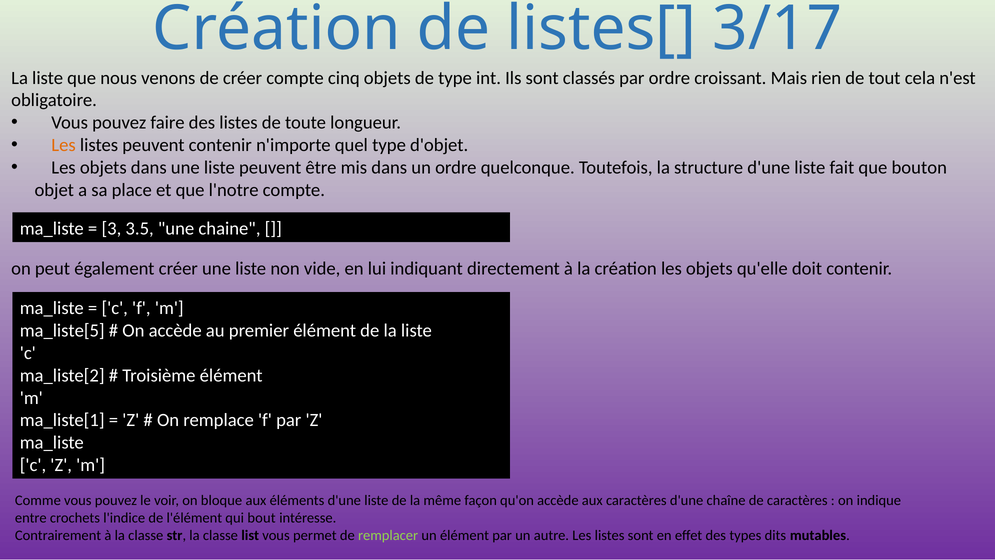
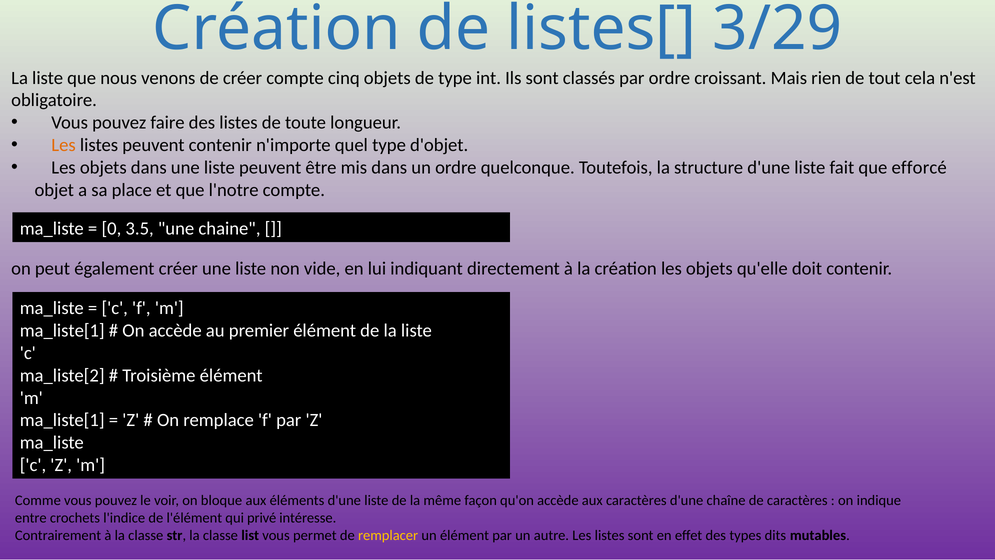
3/17: 3/17 -> 3/29
bouton: bouton -> efforcé
3: 3 -> 0
ma_liste[5 at (62, 330): ma_liste[5 -> ma_liste[1
bout: bout -> privé
remplacer colour: light green -> yellow
